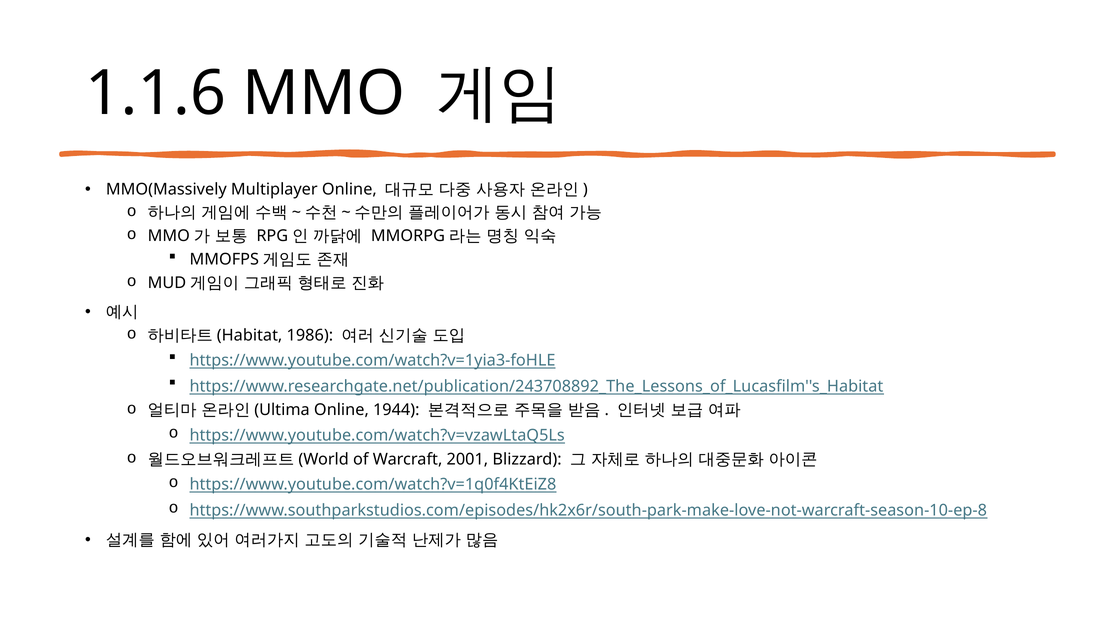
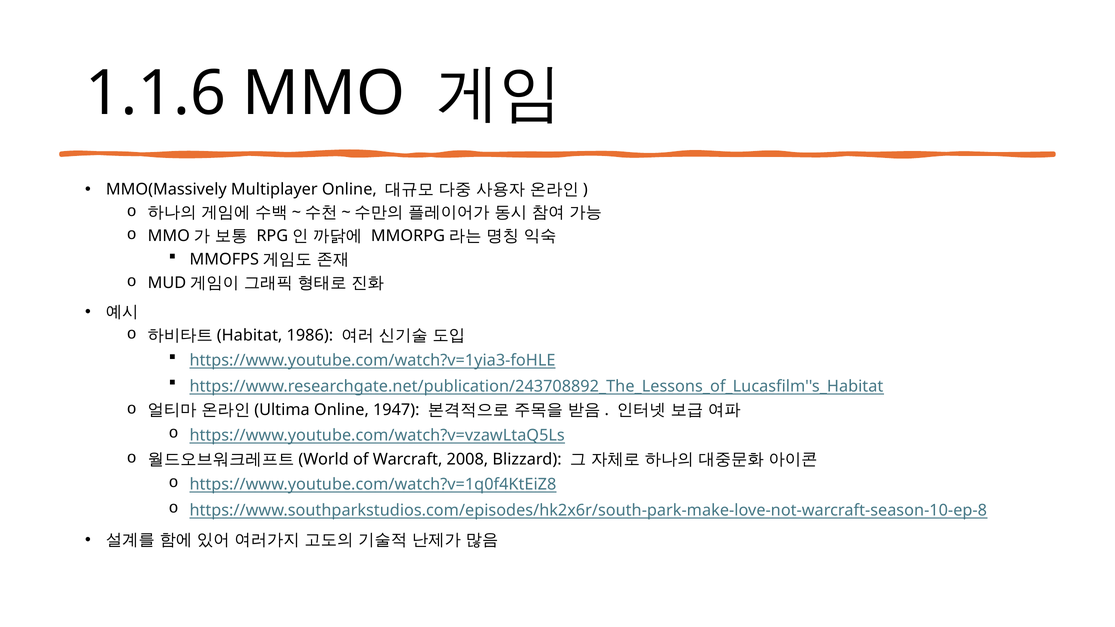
1944: 1944 -> 1947
2001: 2001 -> 2008
